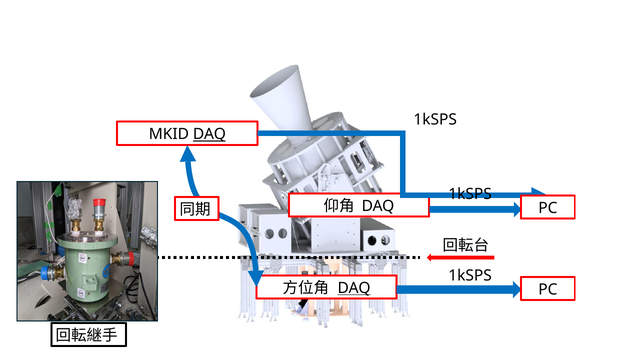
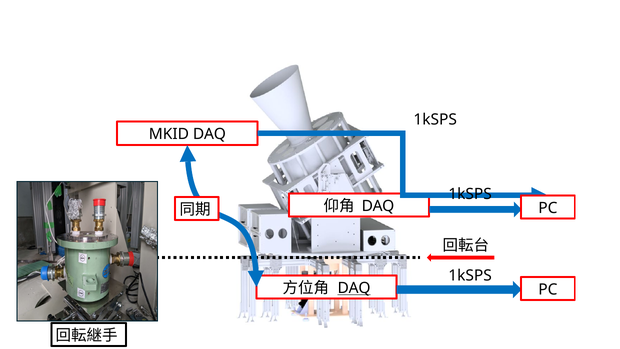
DAQ at (209, 134) underline: present -> none
